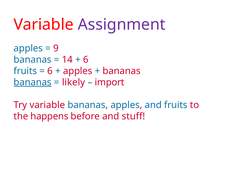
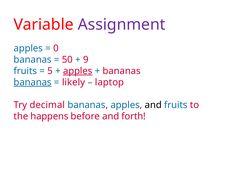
9: 9 -> 0
14: 14 -> 50
6 at (86, 60): 6 -> 9
6 at (50, 71): 6 -> 5
apples at (78, 71) underline: none -> present
import: import -> laptop
Try variable: variable -> decimal
and at (153, 105) colour: blue -> black
stuff: stuff -> forth
